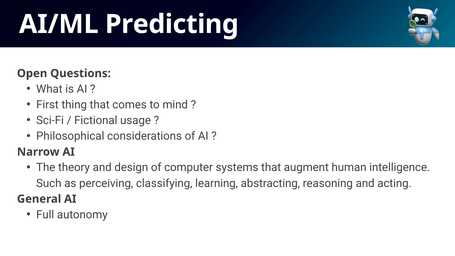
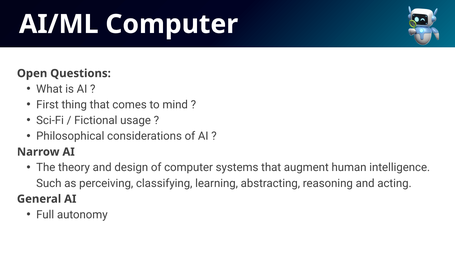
AI/ML Predicting: Predicting -> Computer
